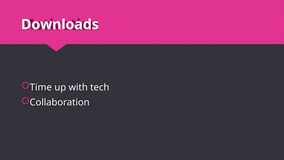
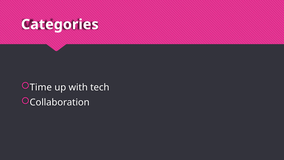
Downloads: Downloads -> Categories
